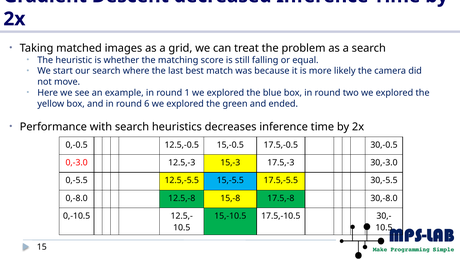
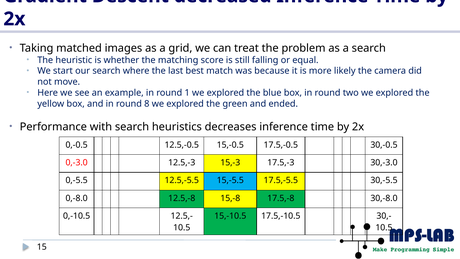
6: 6 -> 8
